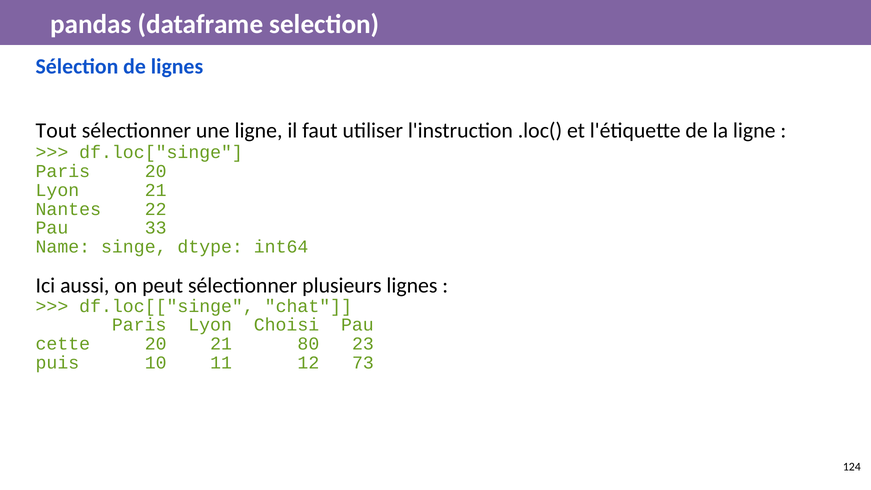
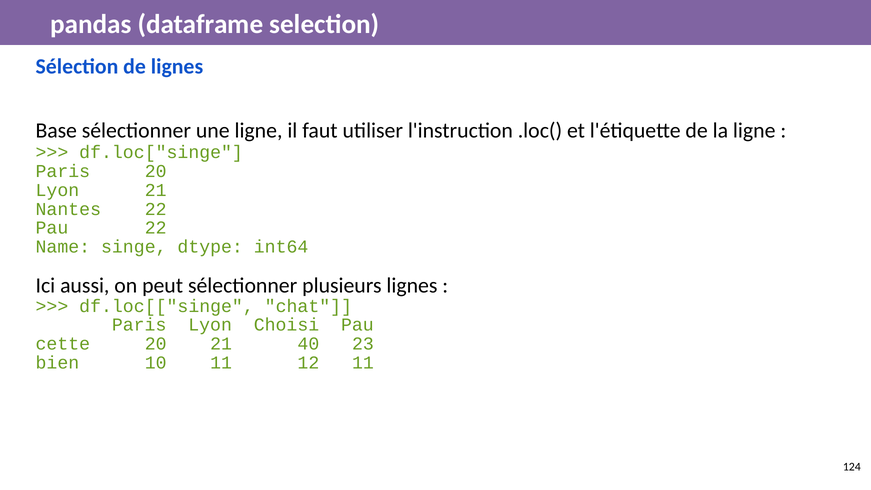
Tout: Tout -> Base
Pau 33: 33 -> 22
80: 80 -> 40
puis: puis -> bien
12 73: 73 -> 11
